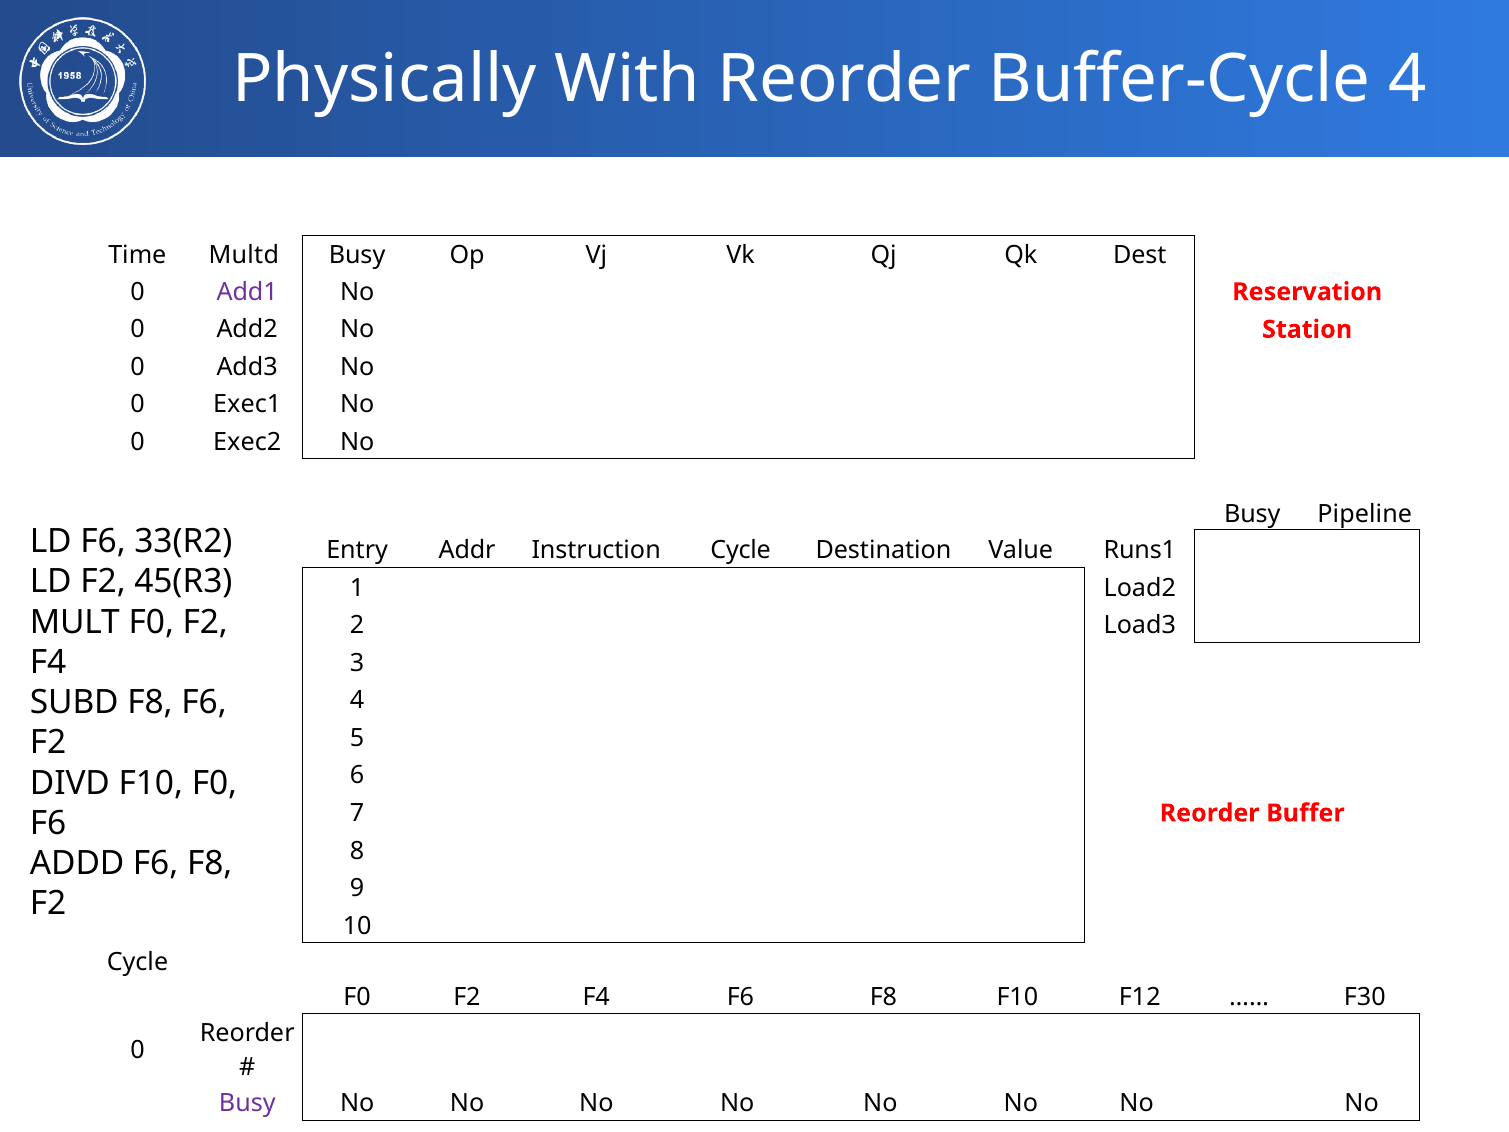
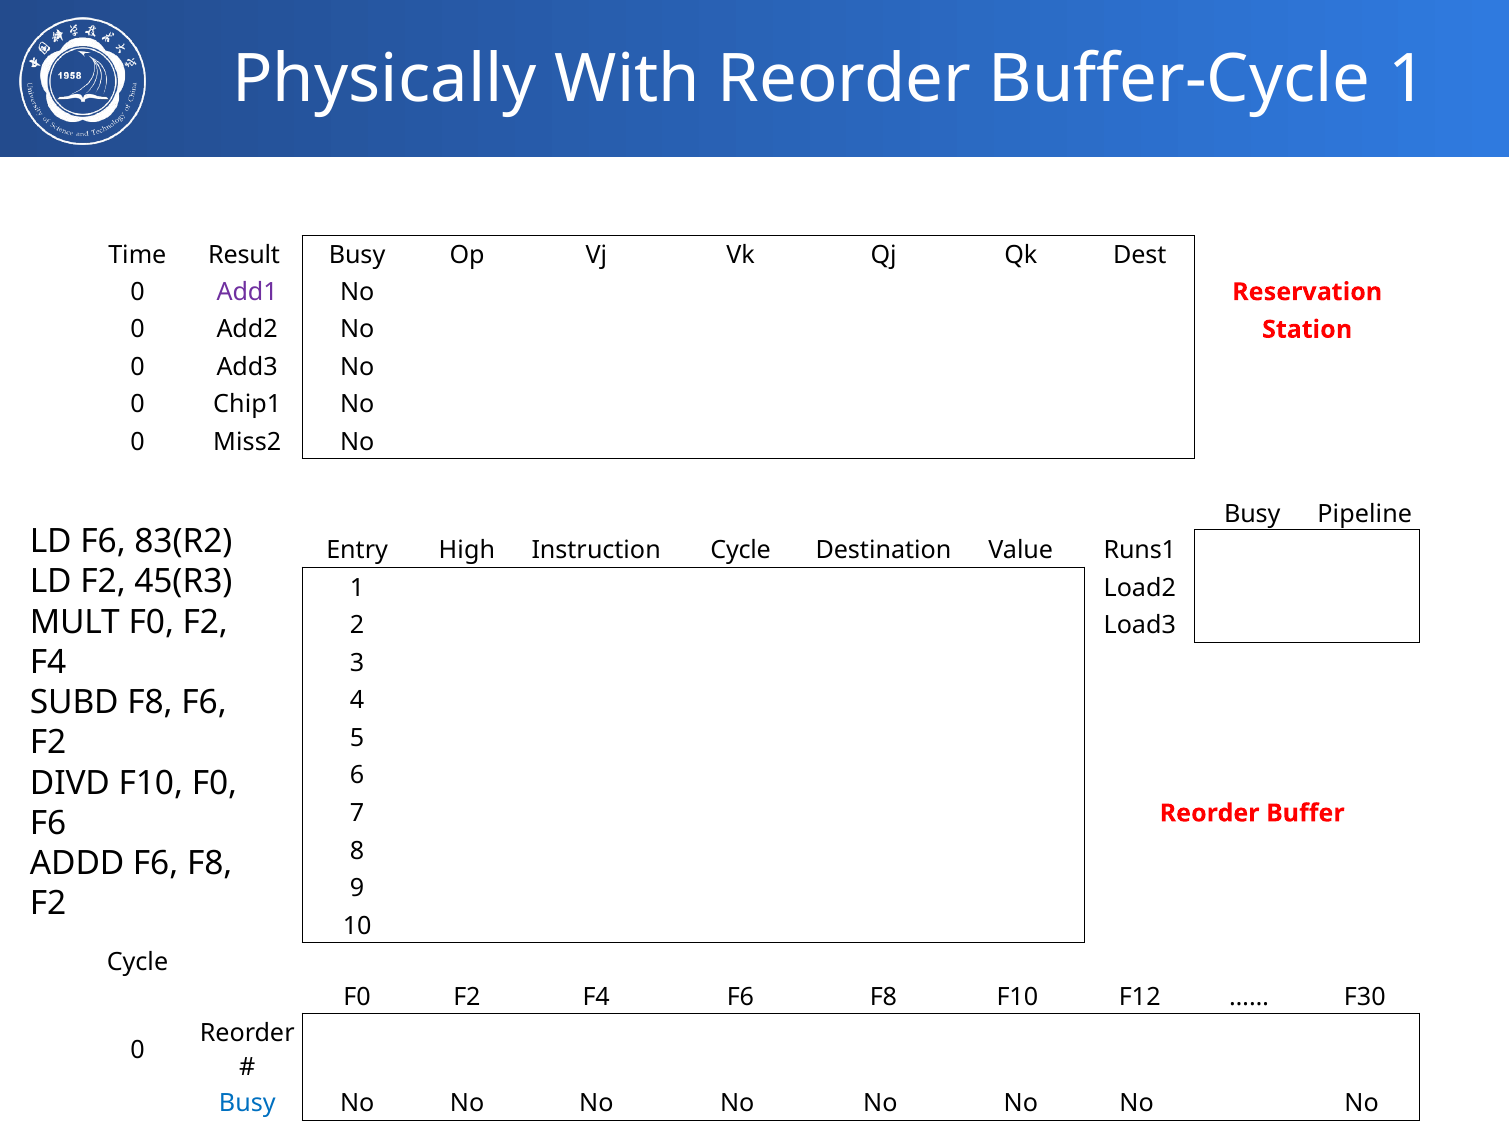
Buffer-Cycle 4: 4 -> 1
Multd: Multd -> Result
Exec1: Exec1 -> Chip1
Exec2: Exec2 -> Miss2
33(R2: 33(R2 -> 83(R2
Addr: Addr -> High
Busy at (247, 1103) colour: purple -> blue
